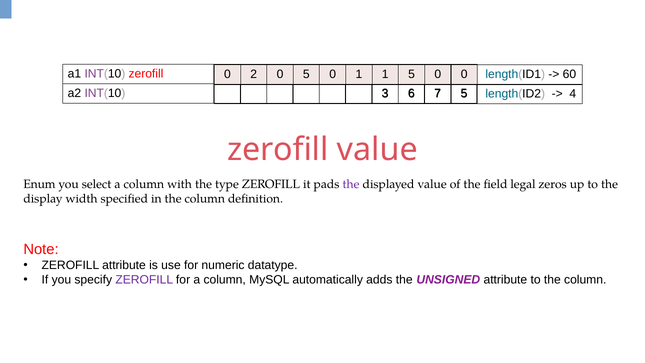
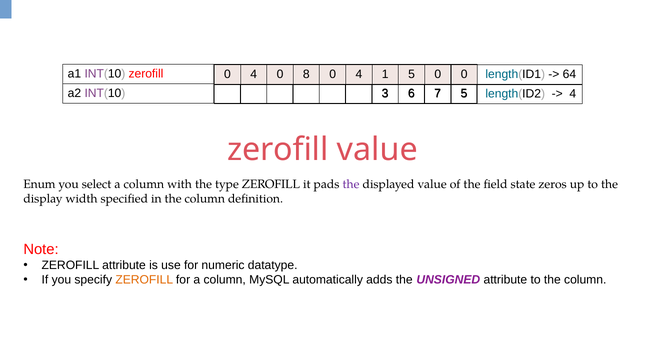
2 at (254, 74): 2 -> 4
0 5: 5 -> 8
1 at (359, 74): 1 -> 4
60: 60 -> 64
legal: legal -> state
ZEROFILL at (144, 280) colour: purple -> orange
